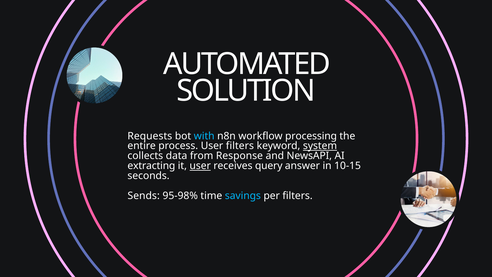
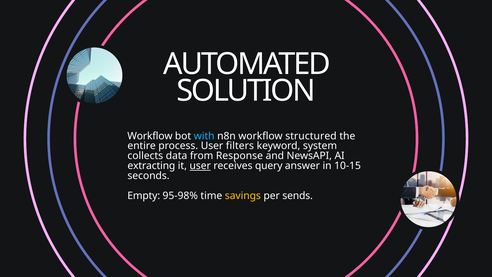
Requests at (150, 136): Requests -> Workflow
processing: processing -> structured
system underline: present -> none
Sends: Sends -> Empty
savings colour: light blue -> yellow
per filters: filters -> sends
